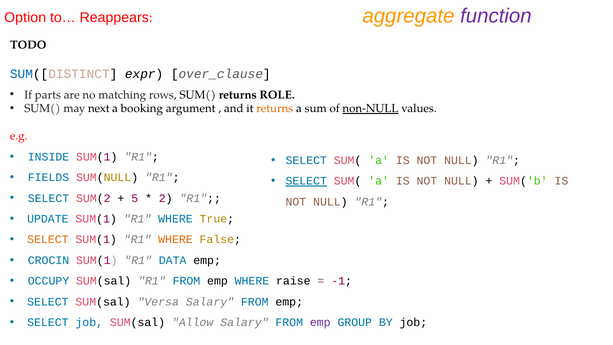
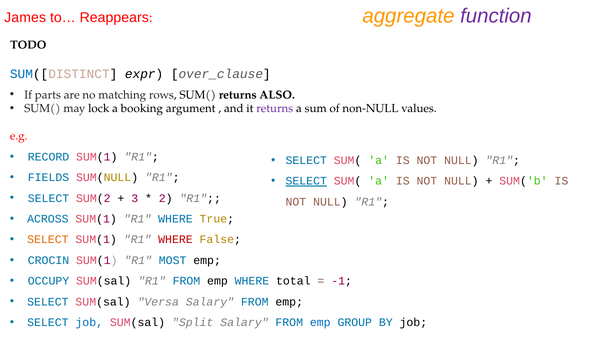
Option: Option -> James
ROLE: ROLE -> ALSO
next: next -> lock
returns at (275, 109) colour: orange -> purple
non-NULL underline: present -> none
INSIDE: INSIDE -> RECORD
5: 5 -> 3
UPDATE: UPDATE -> ACROSS
WHERE at (175, 240) colour: orange -> red
DATA: DATA -> MOST
raise: raise -> total
Allow: Allow -> Split
emp at (320, 322) colour: purple -> blue
